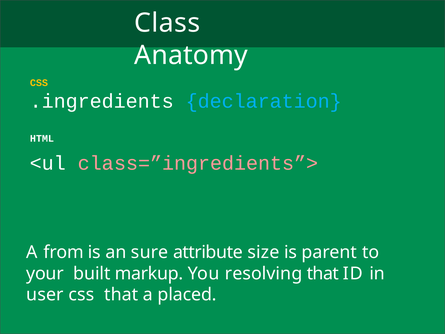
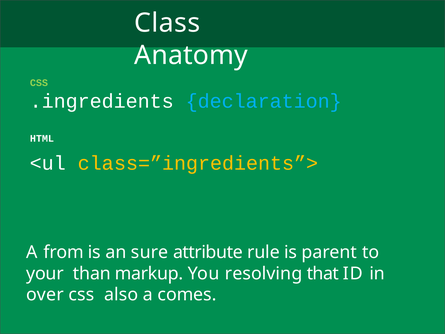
CSS at (39, 83) colour: yellow -> light green
class=”ingredients”> colour: pink -> yellow
size: size -> rule
built: built -> than
user: user -> over
css that: that -> also
placed: placed -> comes
